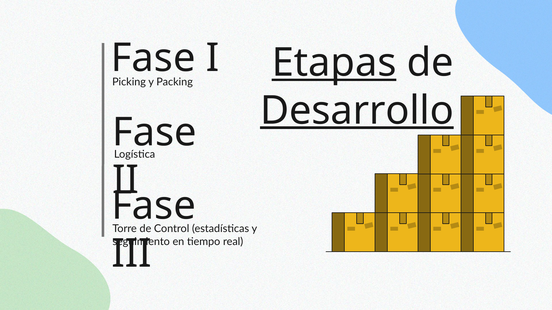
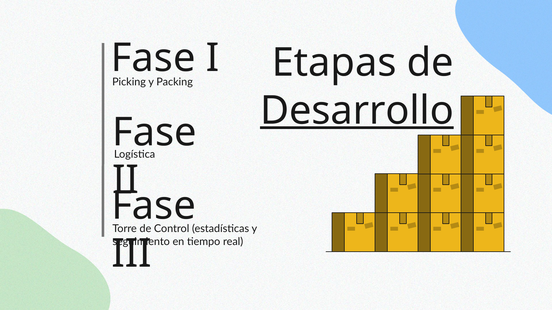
Etapas underline: present -> none
